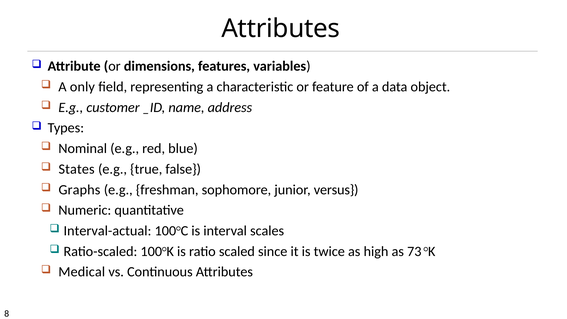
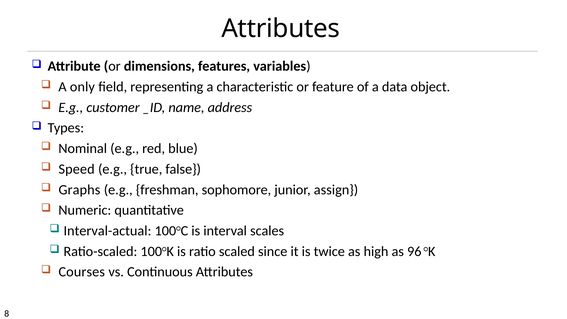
States: States -> Speed
versus: versus -> assign
73: 73 -> 96
Medical: Medical -> Courses
